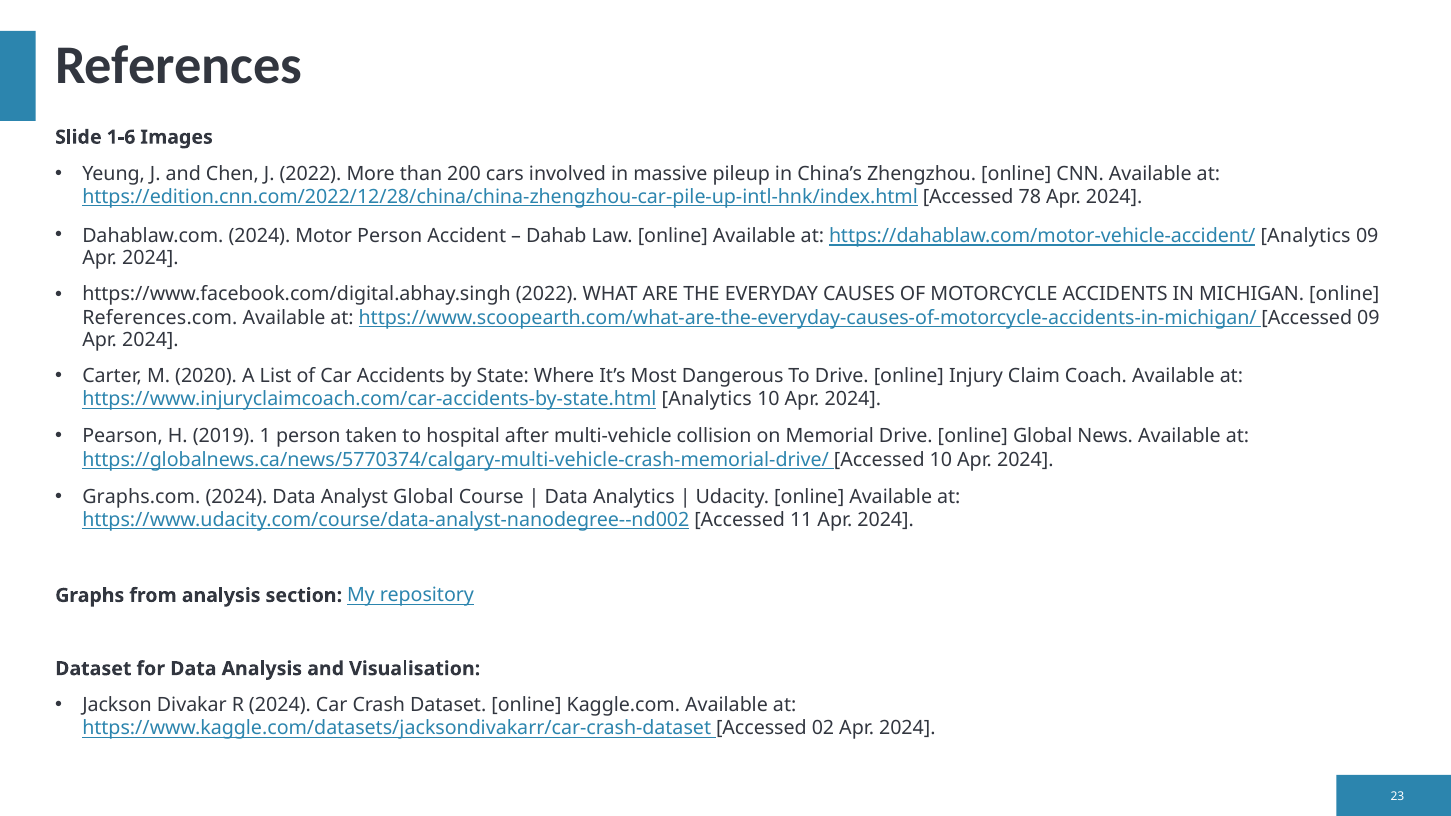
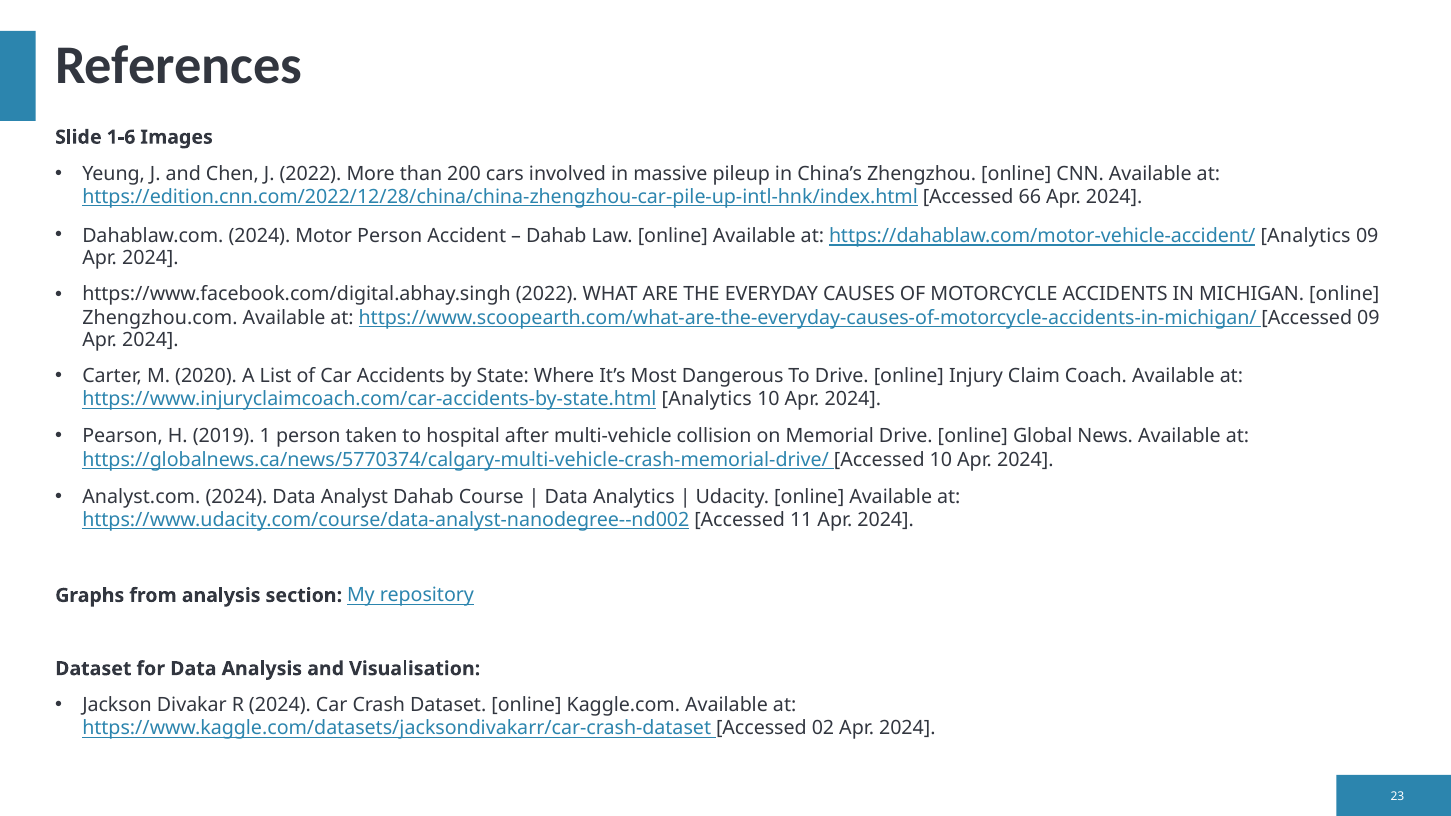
78: 78 -> 66
References.com: References.com -> Zhengzhou.com
Graphs.com: Graphs.com -> Analyst.com
Analyst Global: Global -> Dahab
